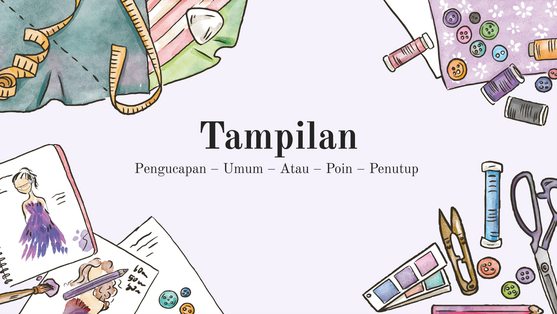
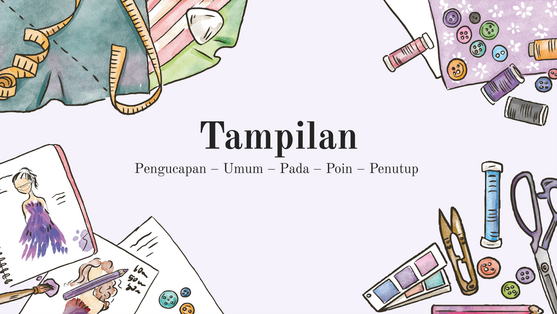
Atau: Atau -> Pada
